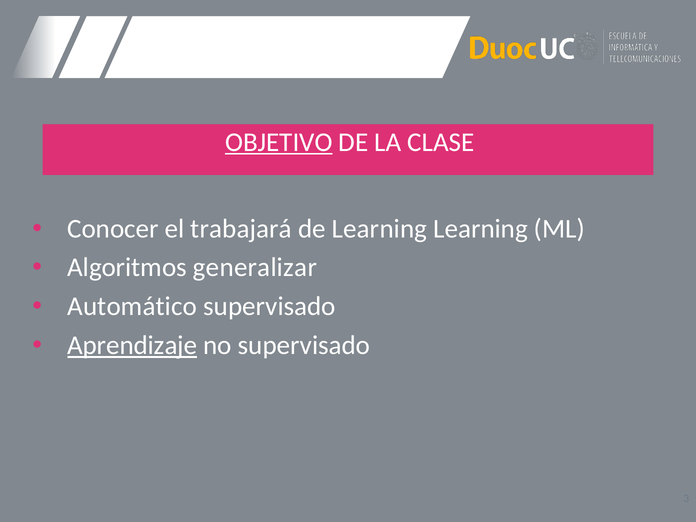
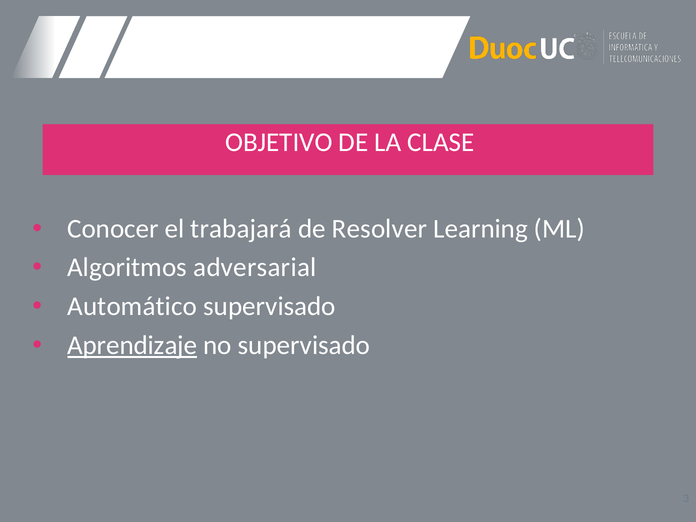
OBJETIVO underline: present -> none
de Learning: Learning -> Resolver
generalizar: generalizar -> adversarial
